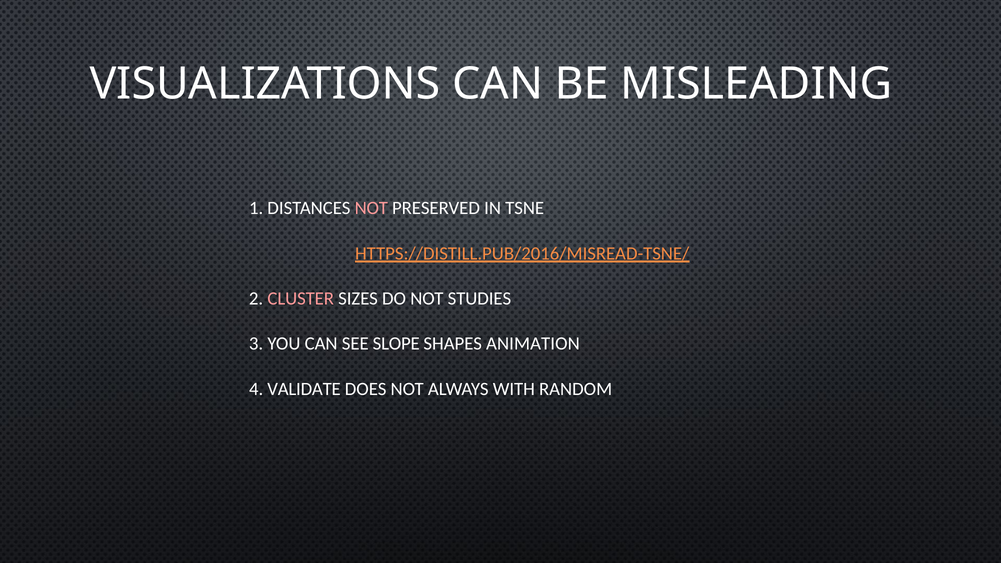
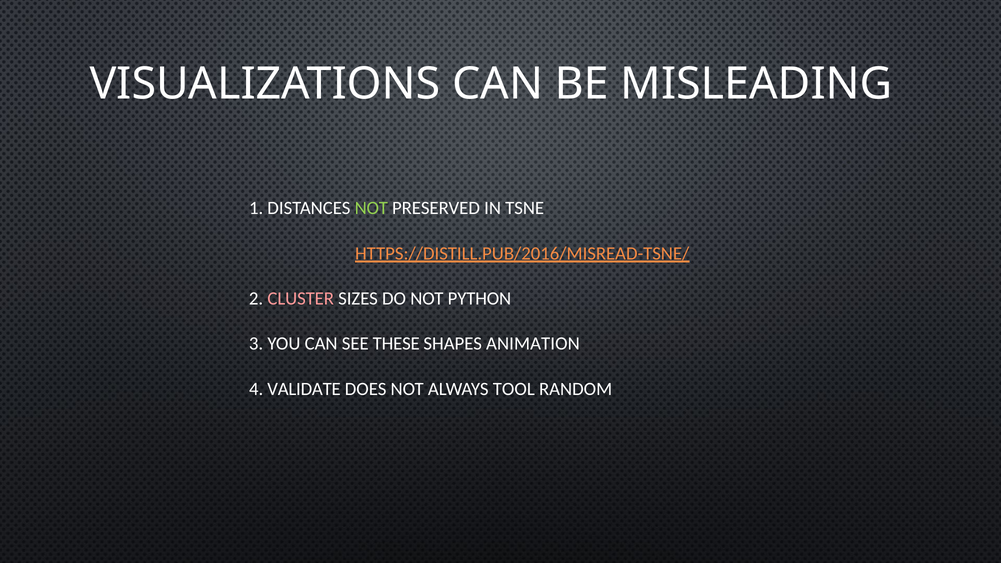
NOT at (371, 208) colour: pink -> light green
STUDIES: STUDIES -> PYTHON
SLOPE: SLOPE -> THESE
WITH: WITH -> TOOL
